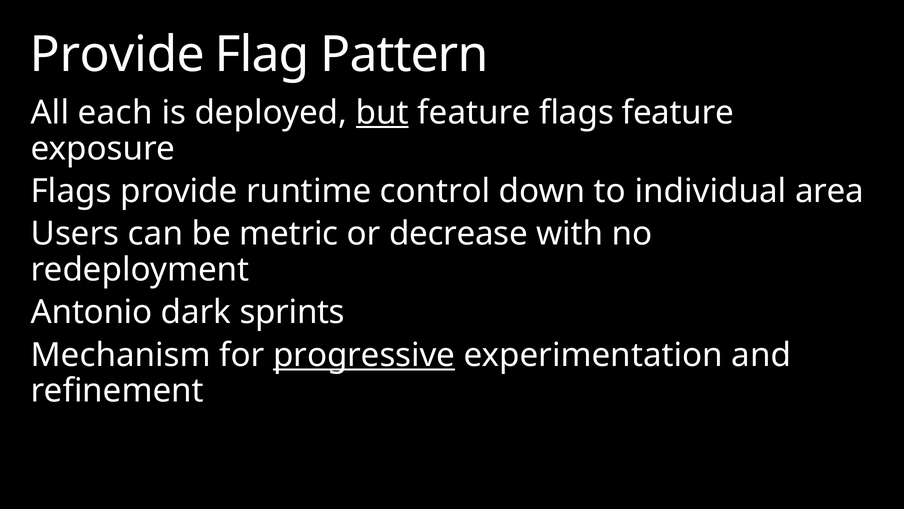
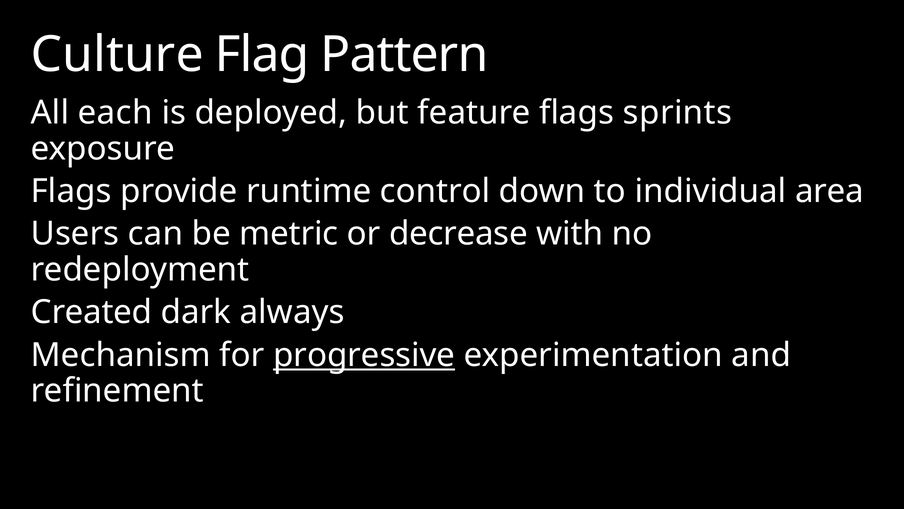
Provide at (117, 55): Provide -> Culture
but underline: present -> none
flags feature: feature -> sprints
Antonio: Antonio -> Created
sprints: sprints -> always
